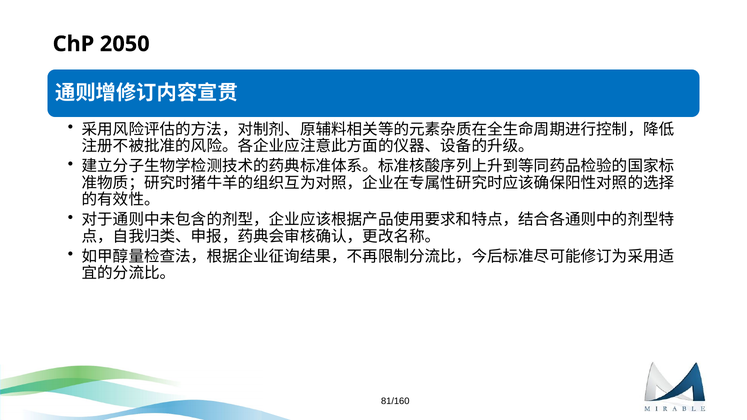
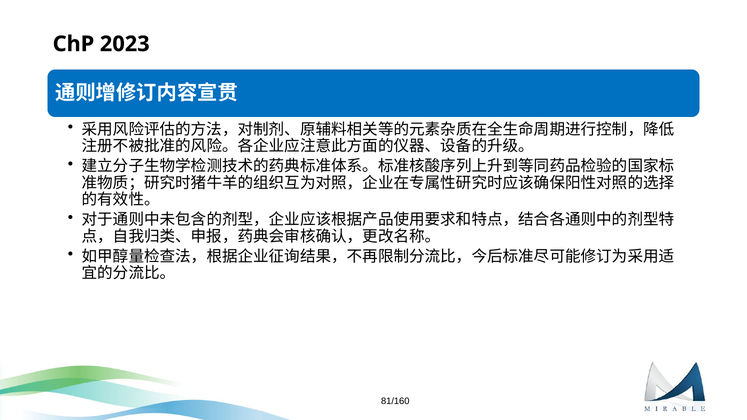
2050: 2050 -> 2023
